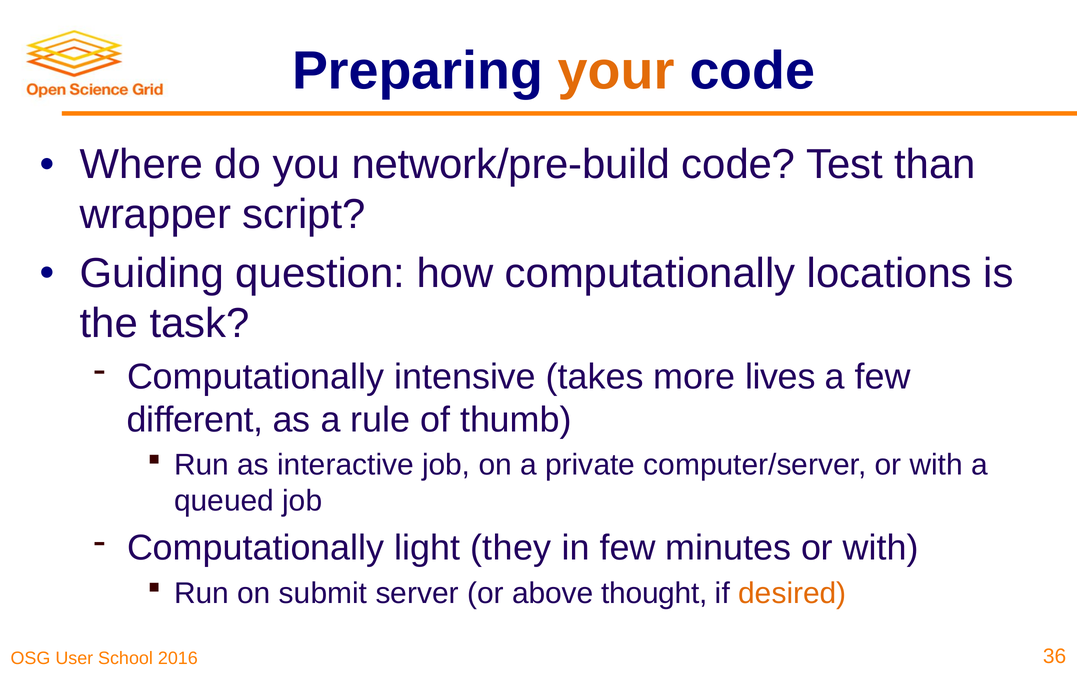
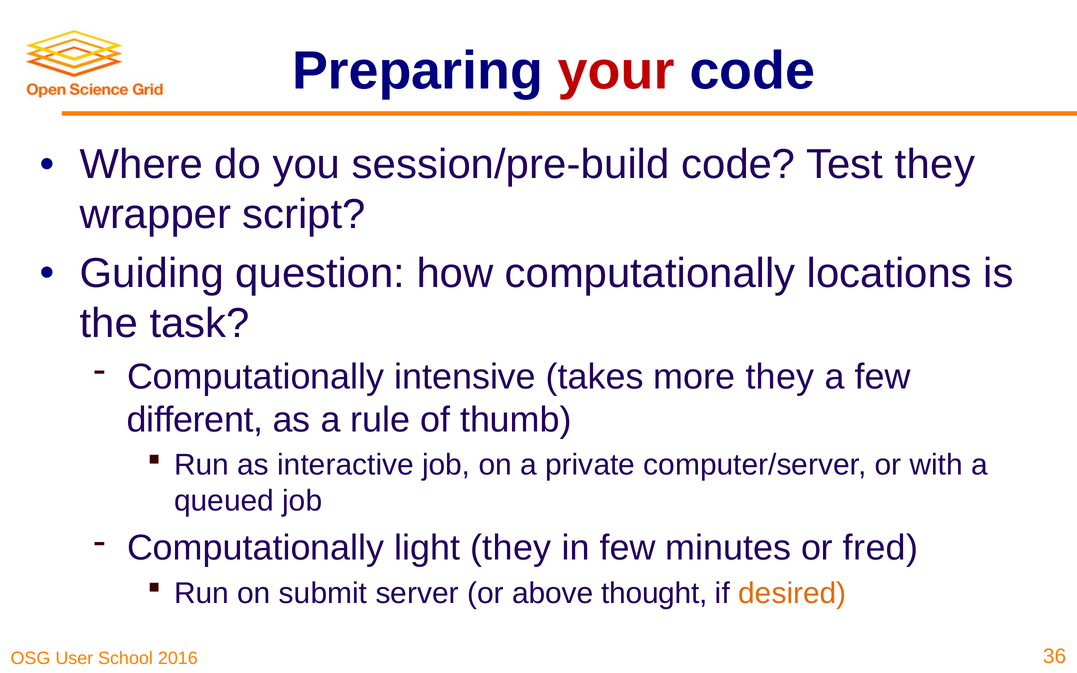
your colour: orange -> red
network/pre-build: network/pre-build -> session/pre-build
Test than: than -> they
more lives: lives -> they
minutes or with: with -> fred
